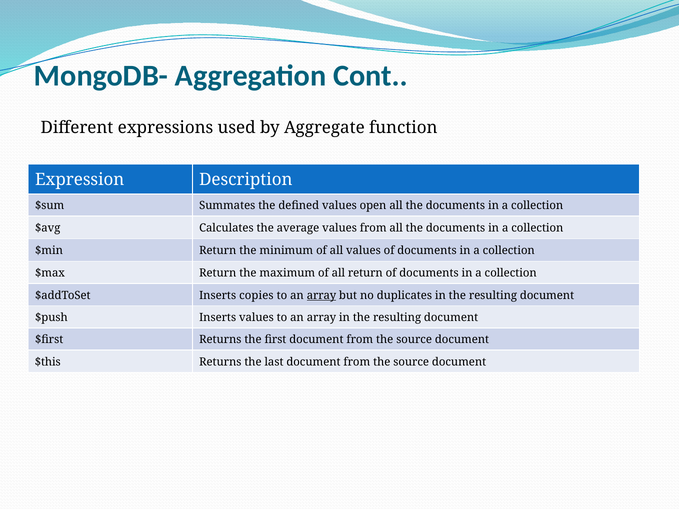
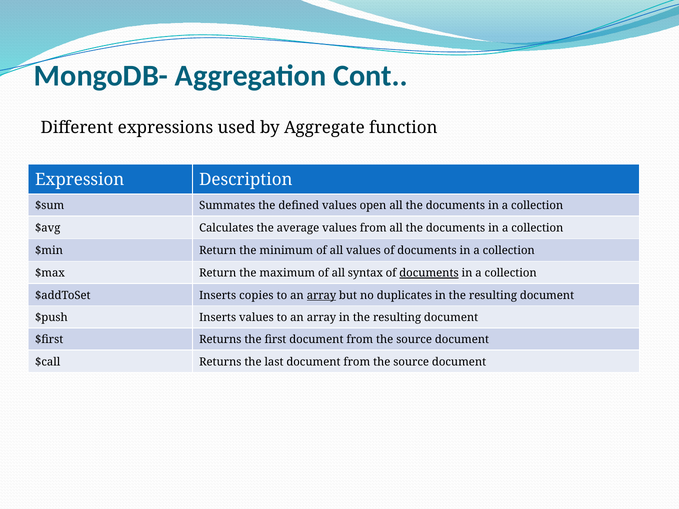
all return: return -> syntax
documents at (429, 273) underline: none -> present
$this: $this -> $call
